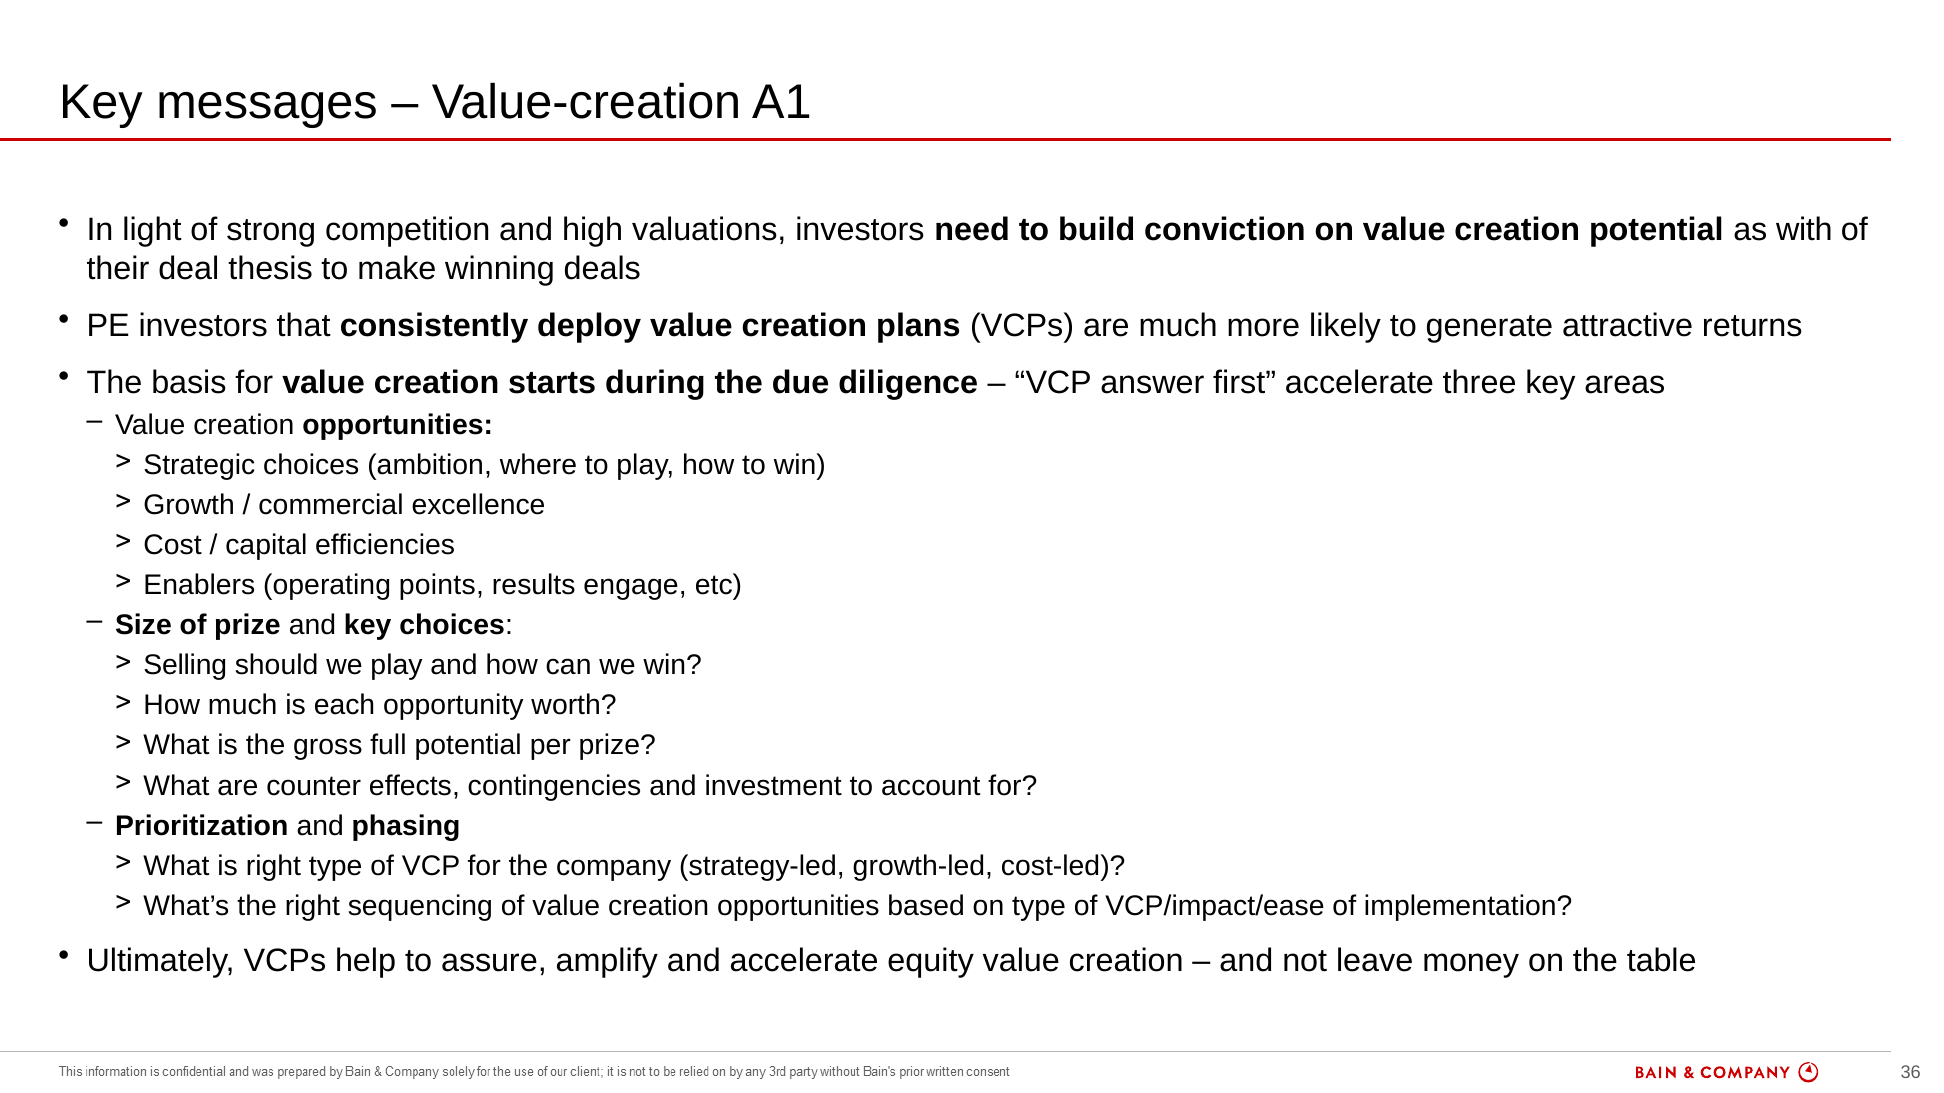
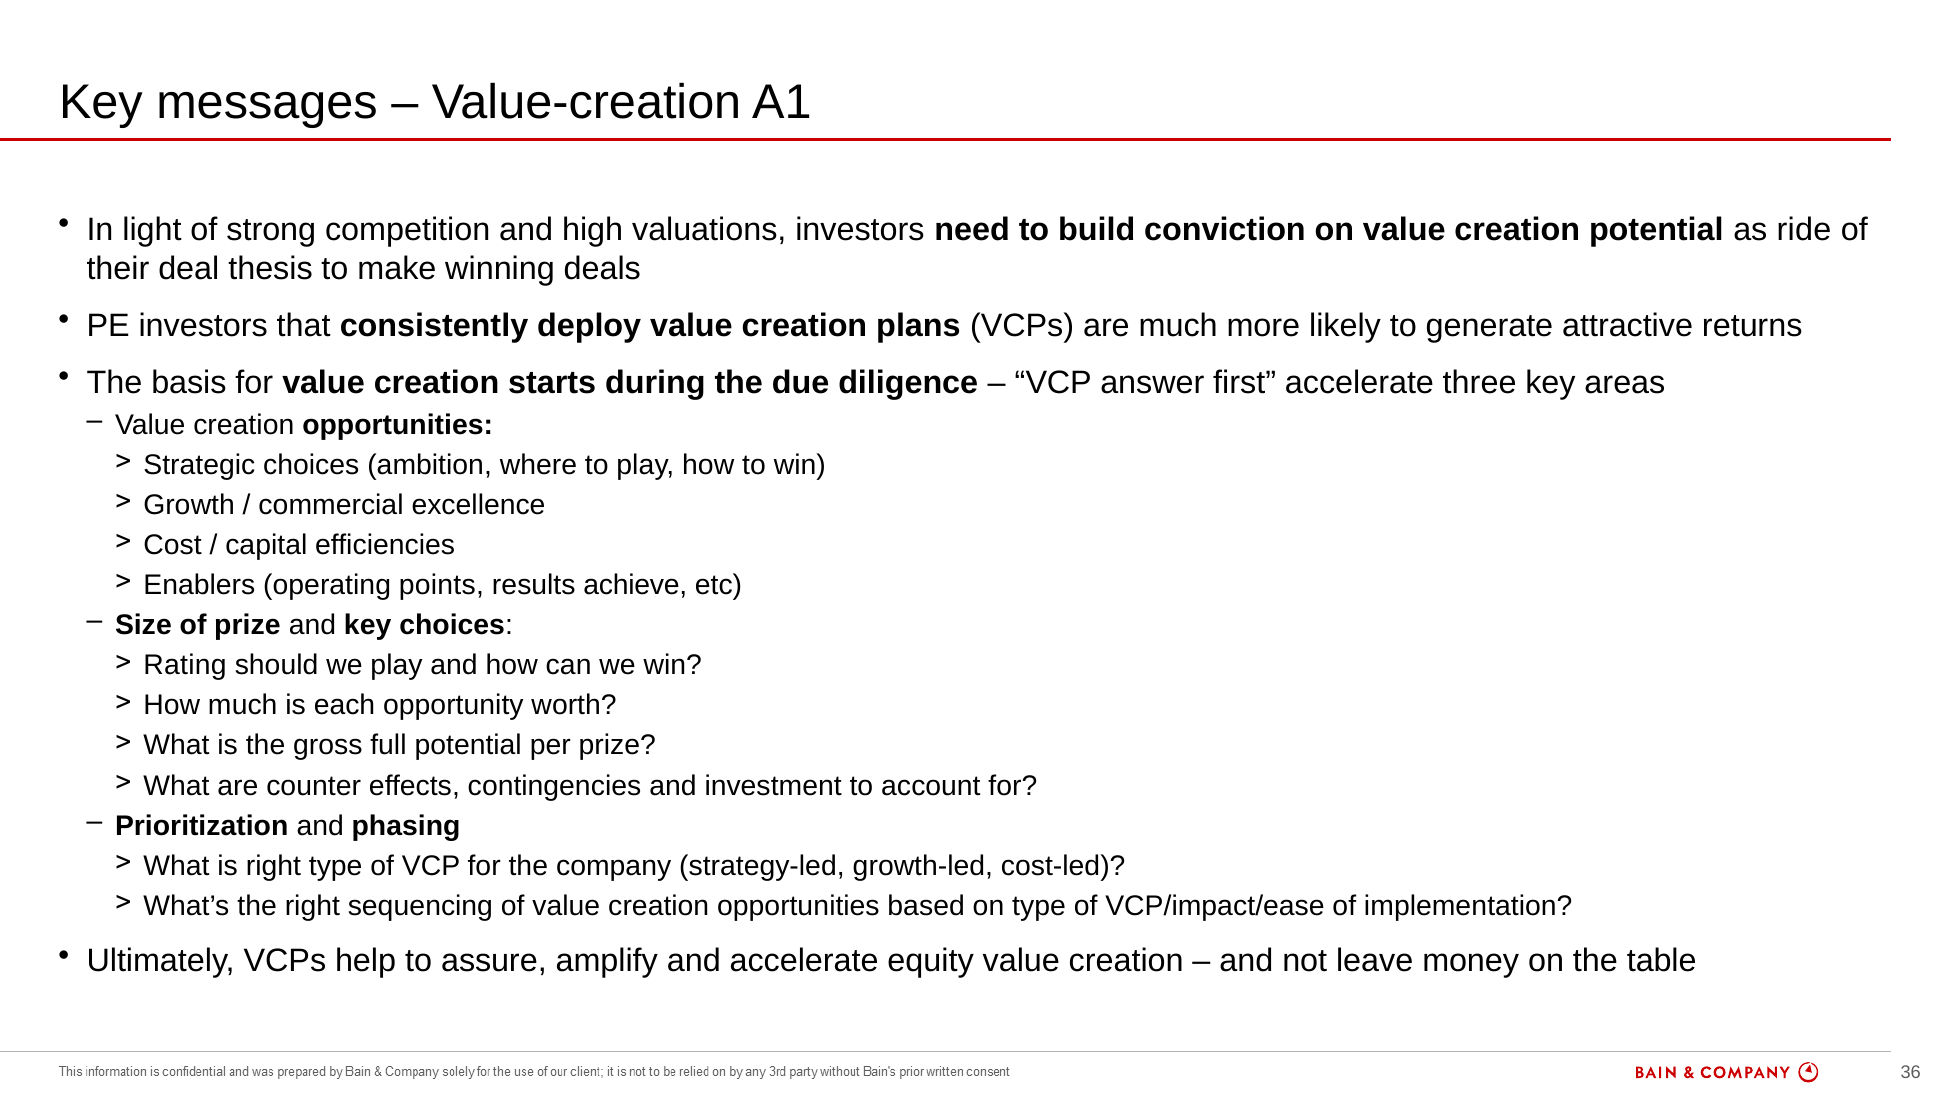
with: with -> ride
engage: engage -> achieve
Selling: Selling -> Rating
